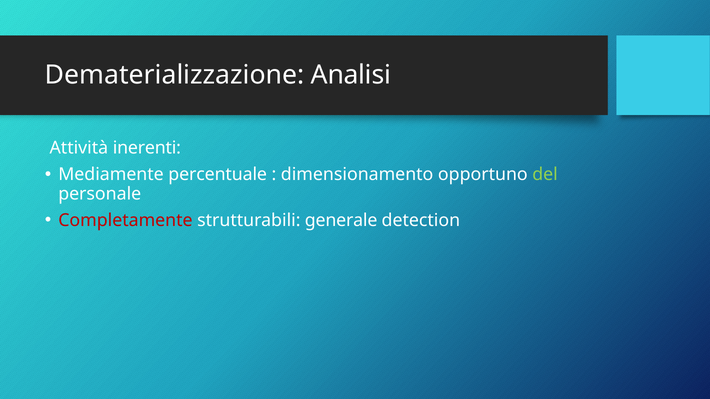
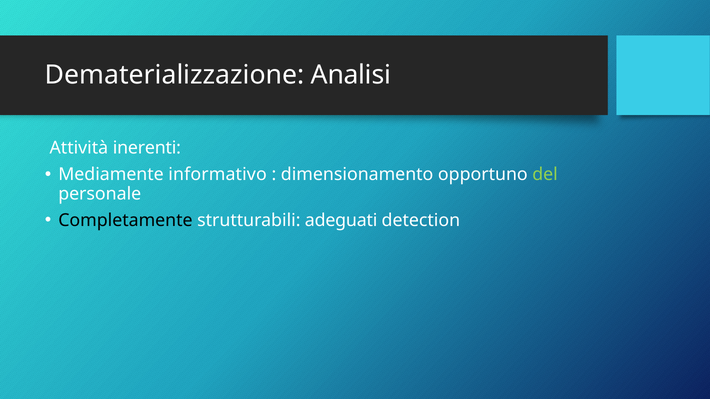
percentuale: percentuale -> informativo
Completamente colour: red -> black
generale: generale -> adeguati
